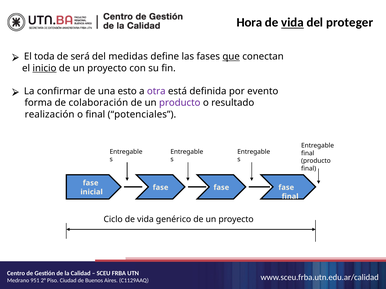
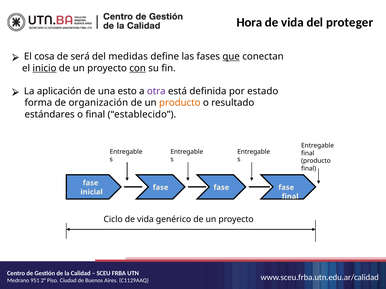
vida at (292, 23) underline: present -> none
toda: toda -> cosa
con underline: none -> present
confirmar: confirmar -> aplicación
evento: evento -> estado
colaboración: colaboración -> organización
producto at (180, 103) colour: purple -> orange
realización: realización -> estándares
potenciales: potenciales -> establecido
